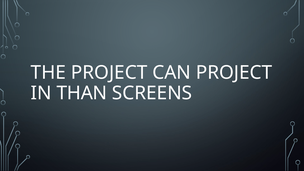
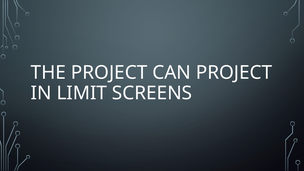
THAN: THAN -> LIMIT
